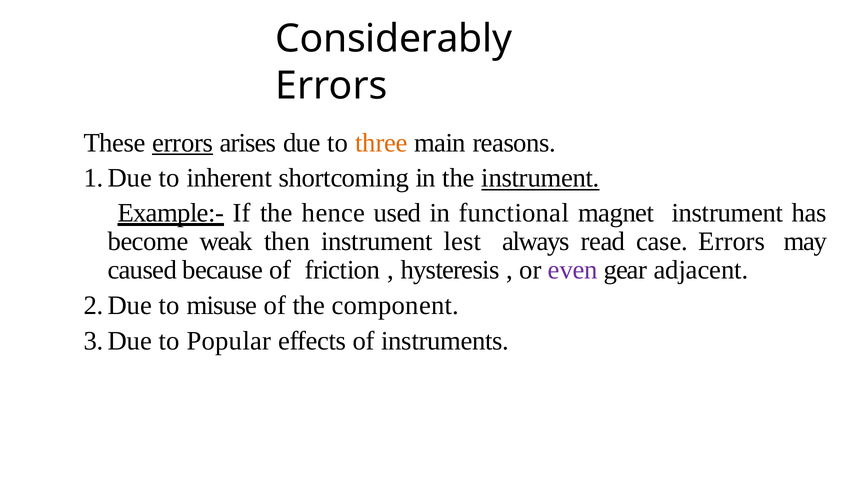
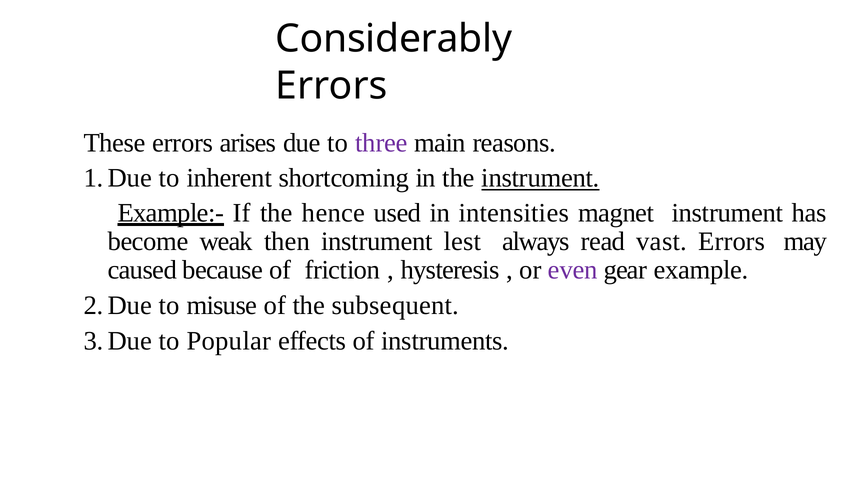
errors at (183, 143) underline: present -> none
three colour: orange -> purple
functional: functional -> intensities
case: case -> vast
adjacent: adjacent -> example
component: component -> subsequent
